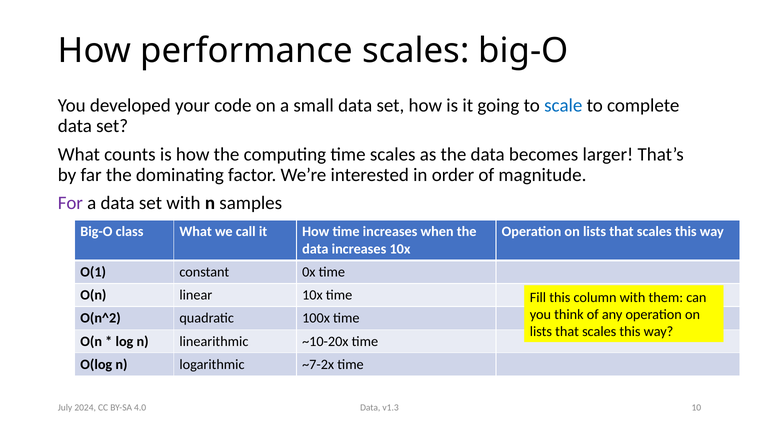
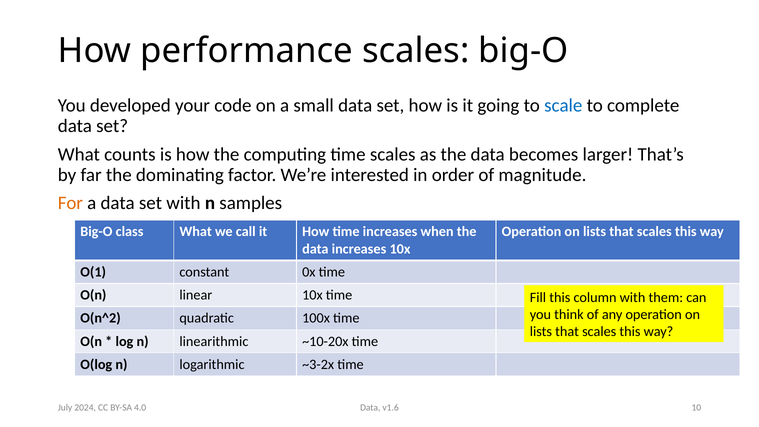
For colour: purple -> orange
~7-2x: ~7-2x -> ~3-2x
v1.3: v1.3 -> v1.6
